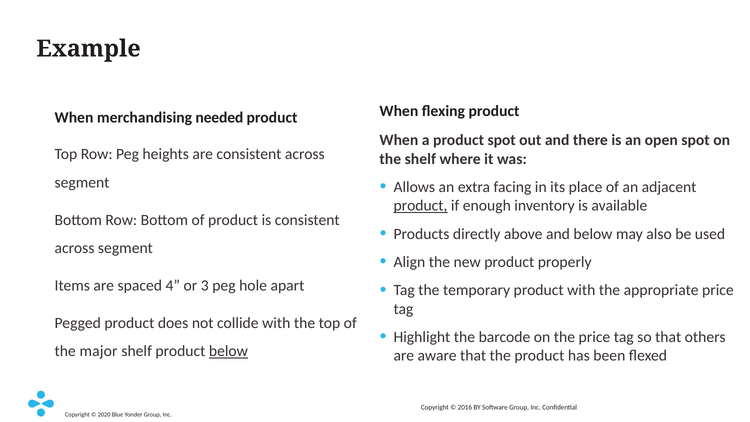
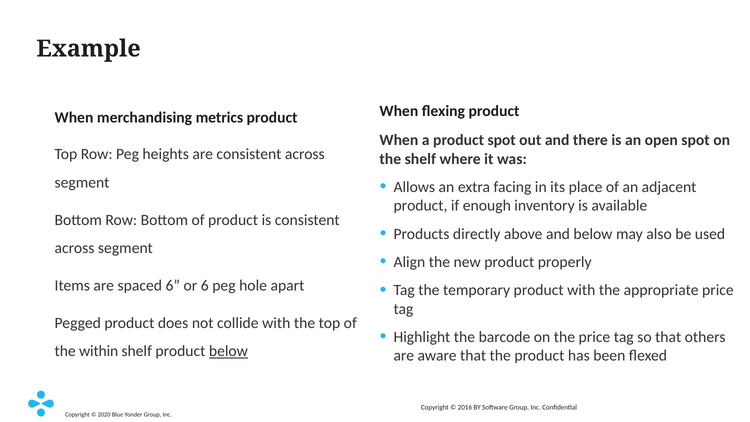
needed: needed -> metrics
product at (420, 206) underline: present -> none
spaced 4: 4 -> 6
or 3: 3 -> 6
major: major -> within
